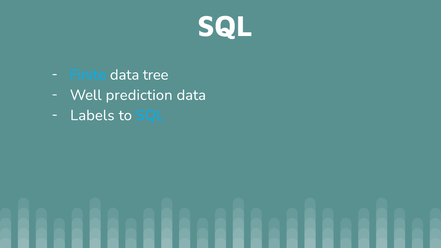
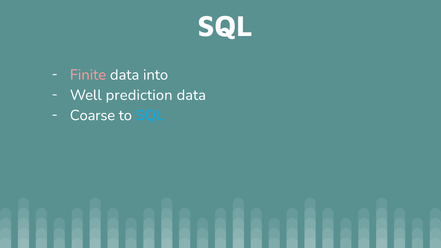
Finite colour: light blue -> pink
tree: tree -> into
Labels: Labels -> Coarse
